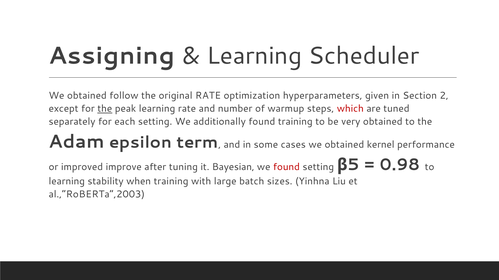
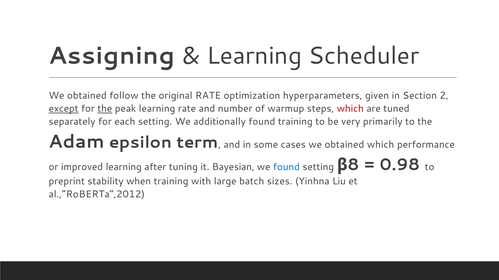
except underline: none -> present
very obtained: obtained -> primarily
obtained kernel: kernel -> which
improved improve: improve -> learning
found at (286, 167) colour: red -> blue
5: 5 -> 8
learning at (67, 182): learning -> preprint
al.,”RoBERTa”,2003: al.,”RoBERTa”,2003 -> al.,”RoBERTa”,2012
